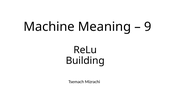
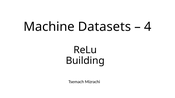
Meaning: Meaning -> Datasets
9: 9 -> 4
